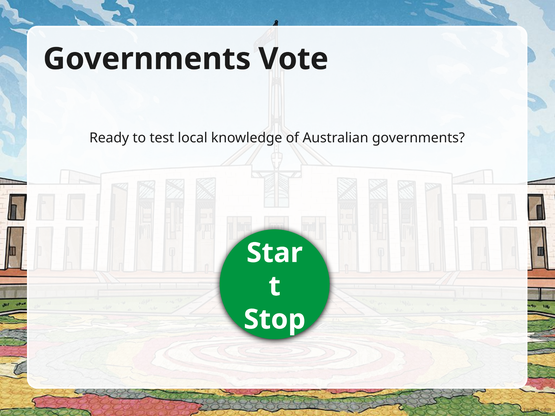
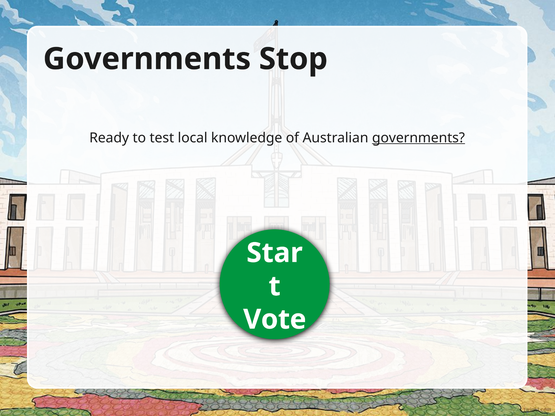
Vote: Vote -> Stop
governments at (418, 138) underline: none -> present
Stop: Stop -> Vote
